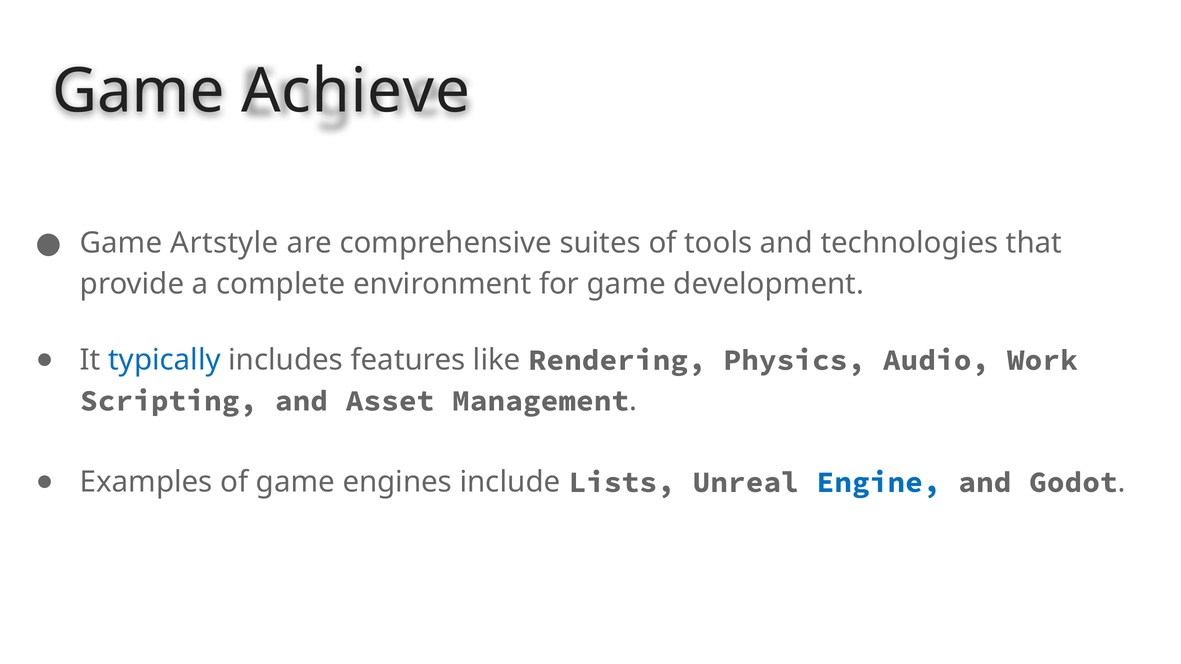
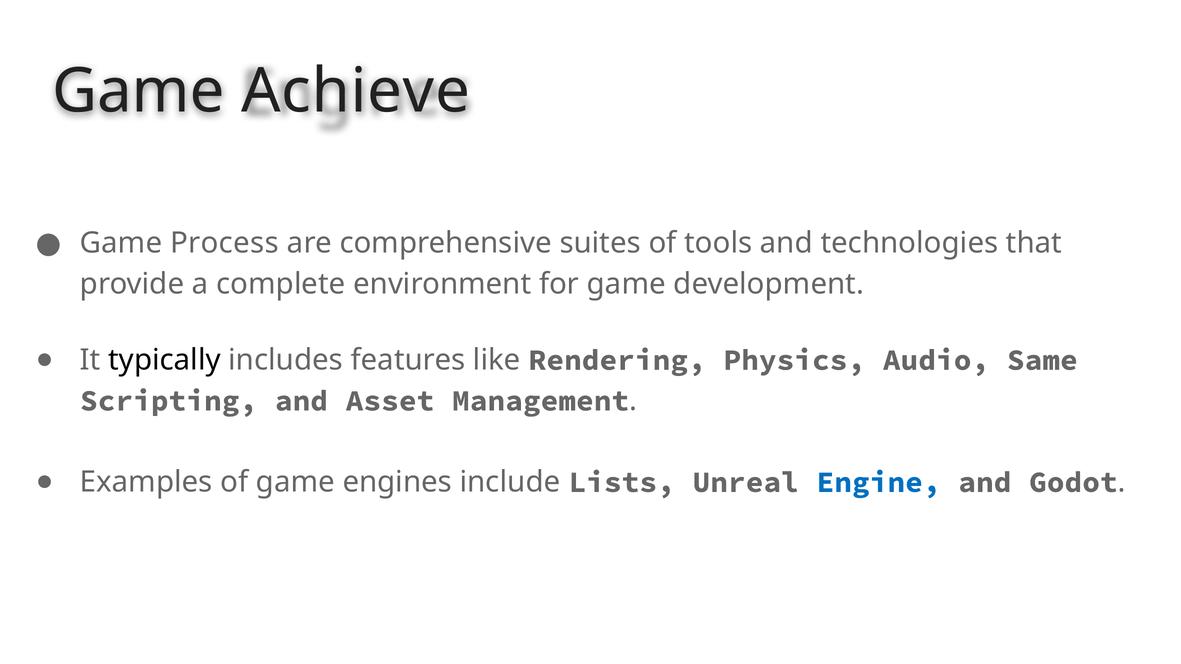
Artstyle: Artstyle -> Process
typically colour: blue -> black
Work: Work -> Same
